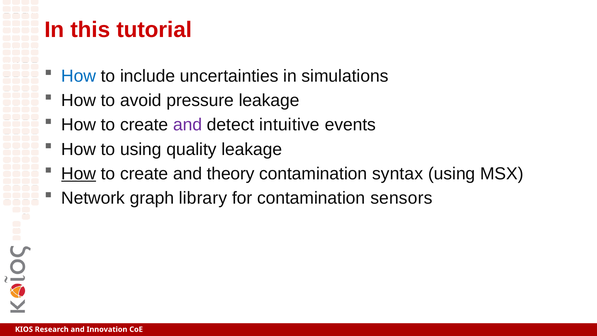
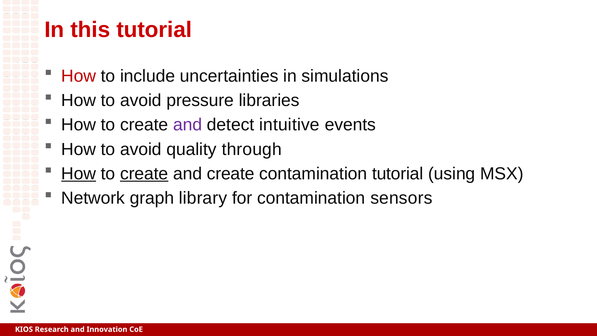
How at (79, 76) colour: blue -> red
pressure leakage: leakage -> libraries
using at (141, 149): using -> avoid
quality leakage: leakage -> through
create at (144, 174) underline: none -> present
and theory: theory -> create
contamination syntax: syntax -> tutorial
